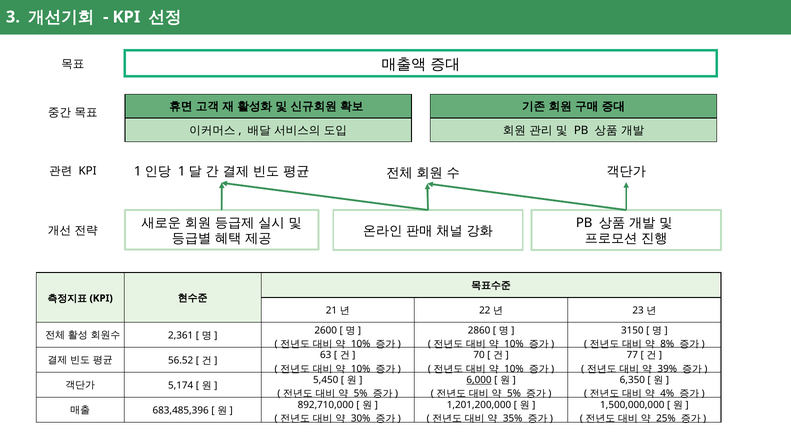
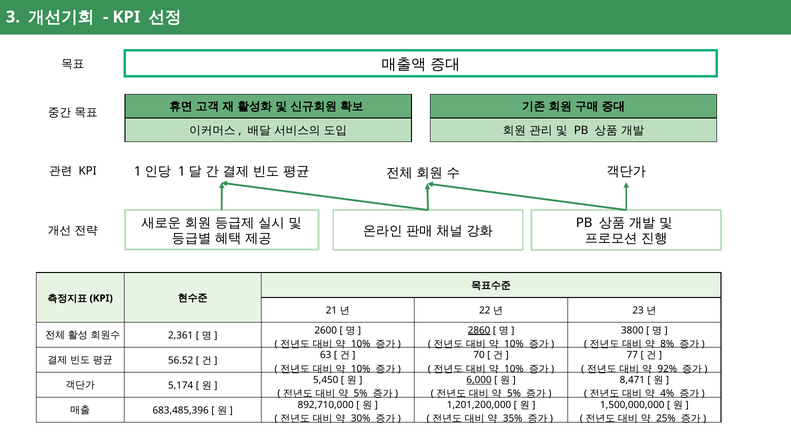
2860 underline: none -> present
3150: 3150 -> 3800
39%: 39% -> 92%
6,350: 6,350 -> 8,471
